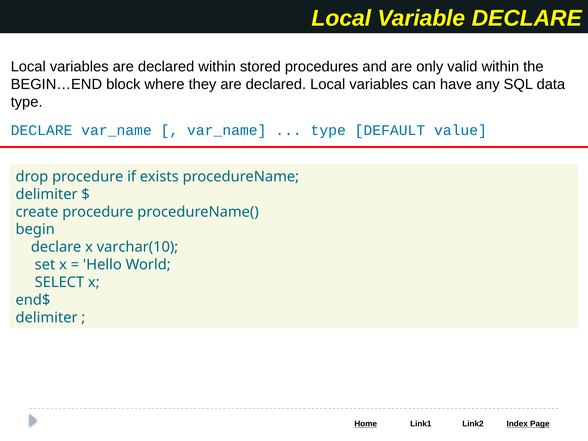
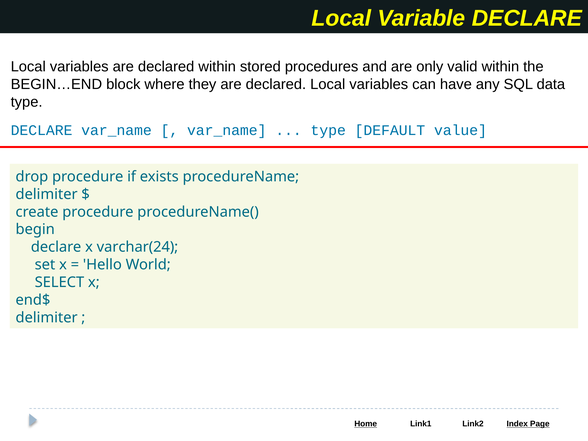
varchar(10: varchar(10 -> varchar(24
